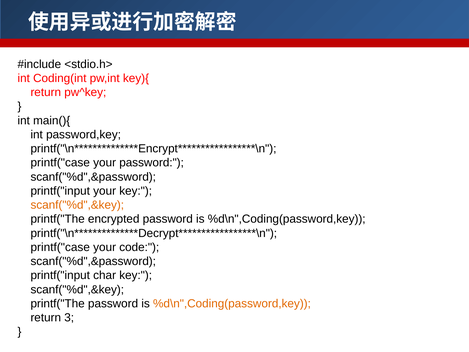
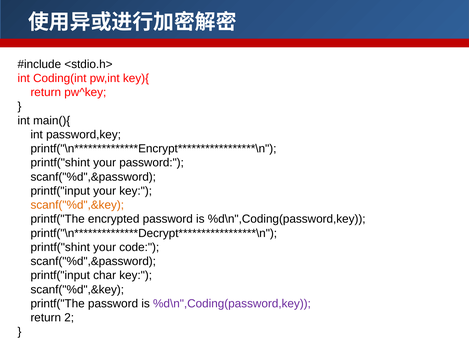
printf("case at (60, 163): printf("case -> printf("shint
printf("case at (60, 247): printf("case -> printf("shint
%d\n",Coding(password,key at (232, 303) colour: orange -> purple
3: 3 -> 2
